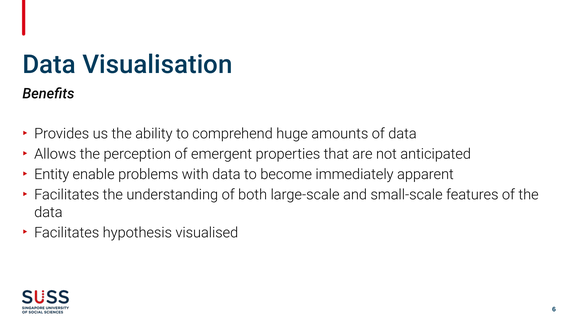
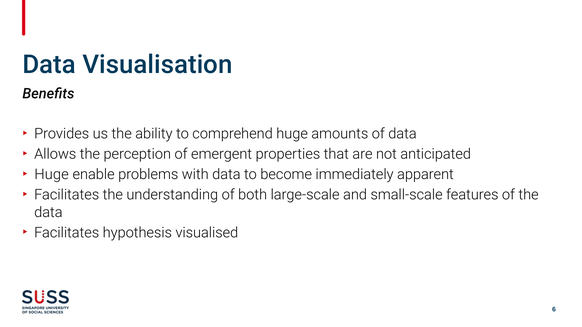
Entity at (52, 175): Entity -> Huge
